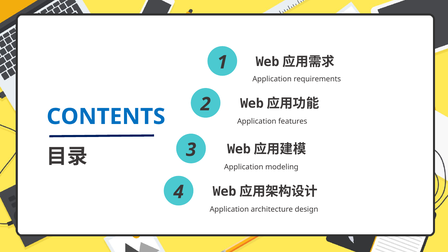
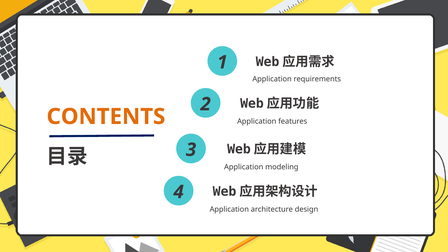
CONTENTS colour: blue -> orange
